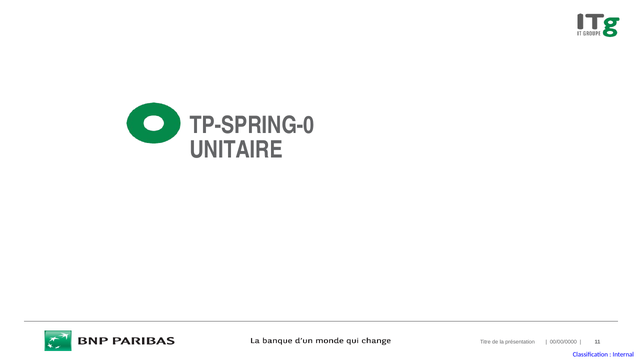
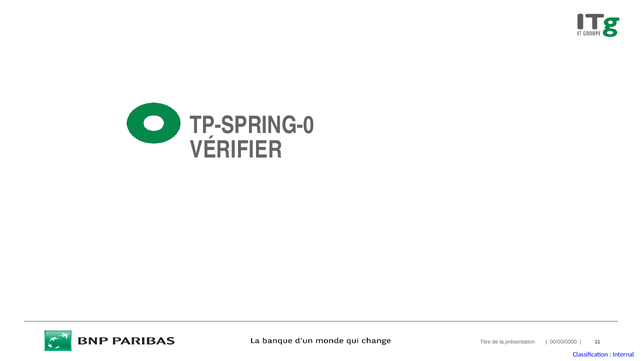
UNITAIRE: UNITAIRE -> VÉRIFIER
